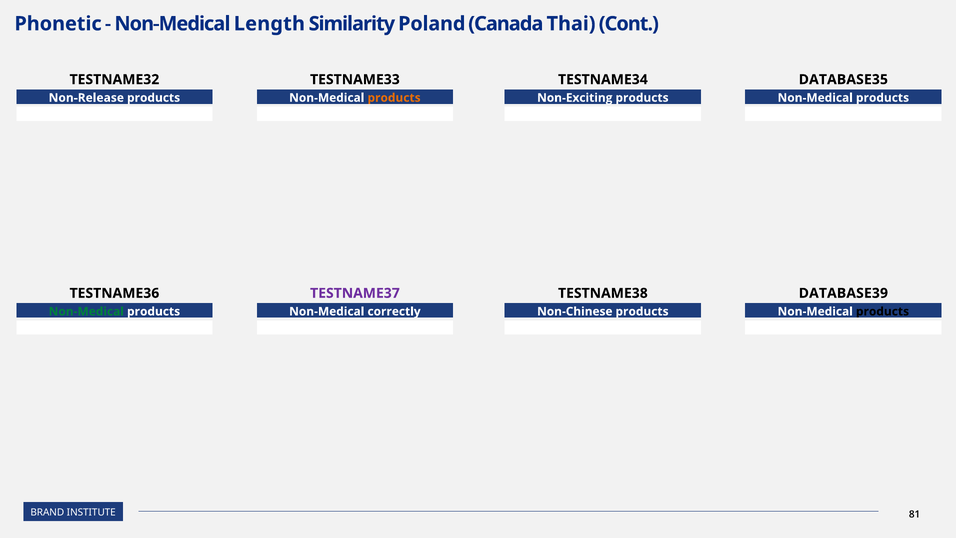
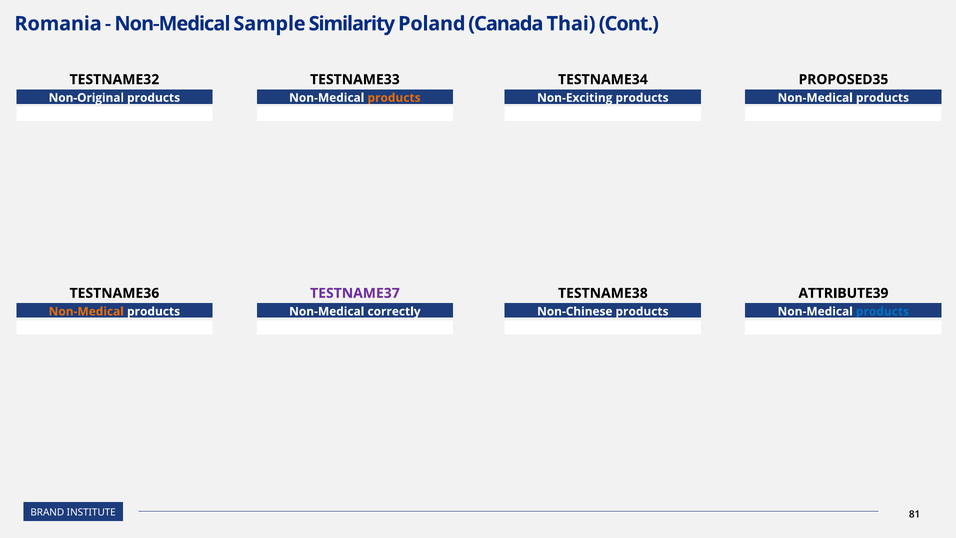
Phonetic: Phonetic -> Romania
Length: Length -> Sample
DATABASE35: DATABASE35 -> PROPOSED35
Non-Release: Non-Release -> Non-Original
DATABASE39: DATABASE39 -> ATTRIBUTE39
Non-Medical at (86, 311) colour: green -> orange
products at (882, 311) colour: black -> blue
